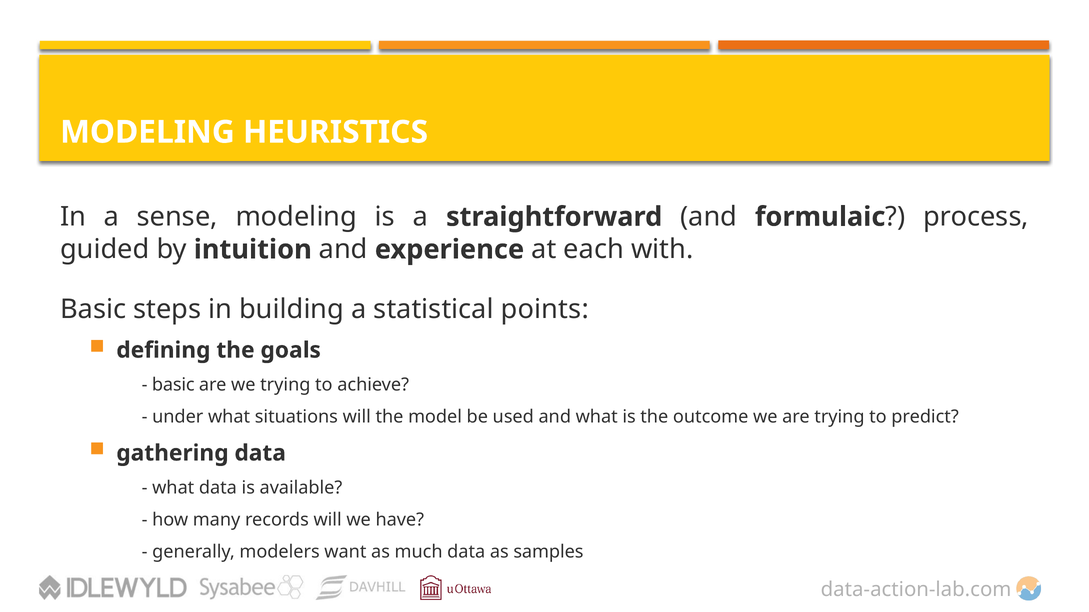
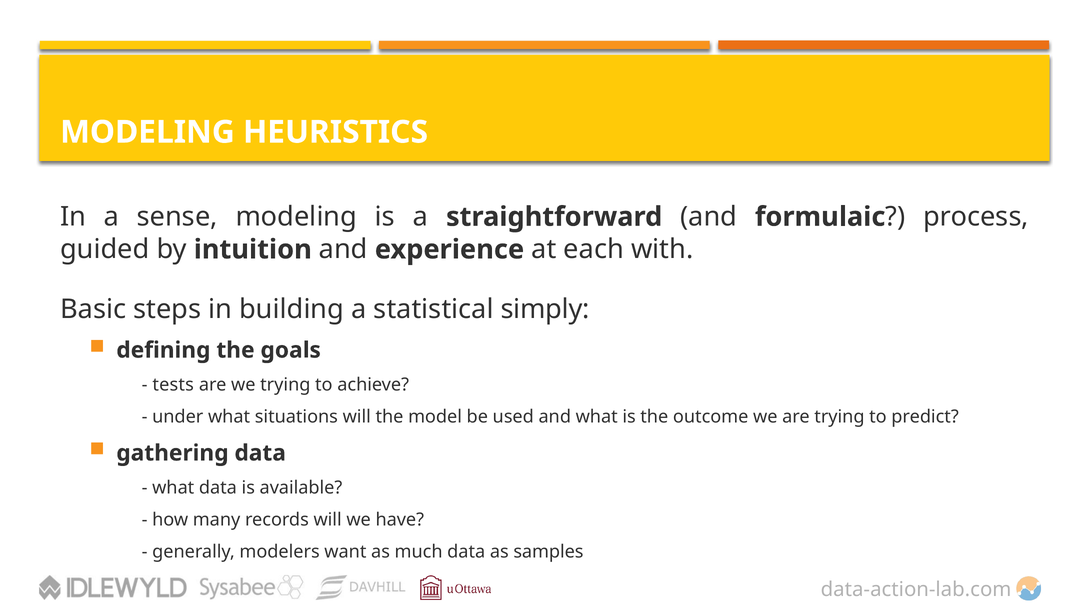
points: points -> simply
basic at (173, 385): basic -> tests
